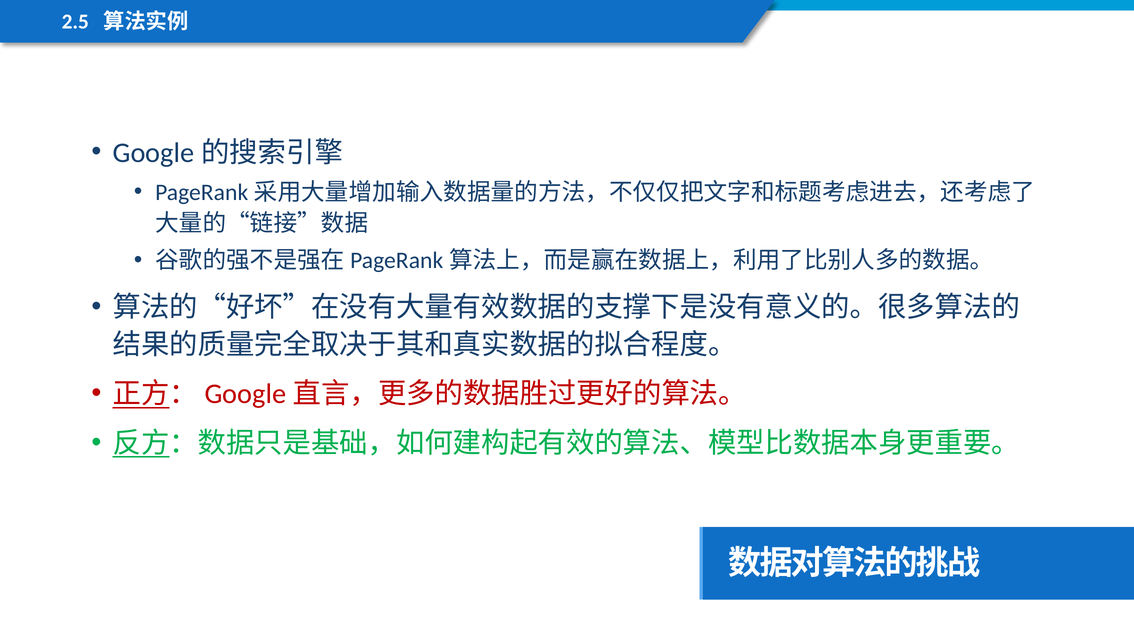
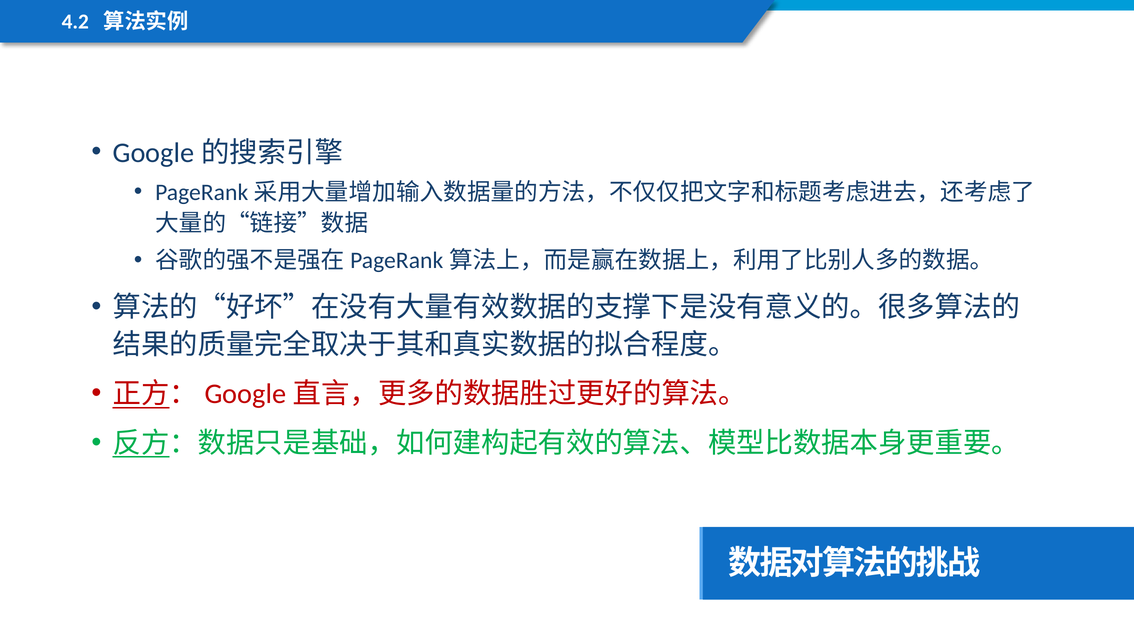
2.5: 2.5 -> 4.2
